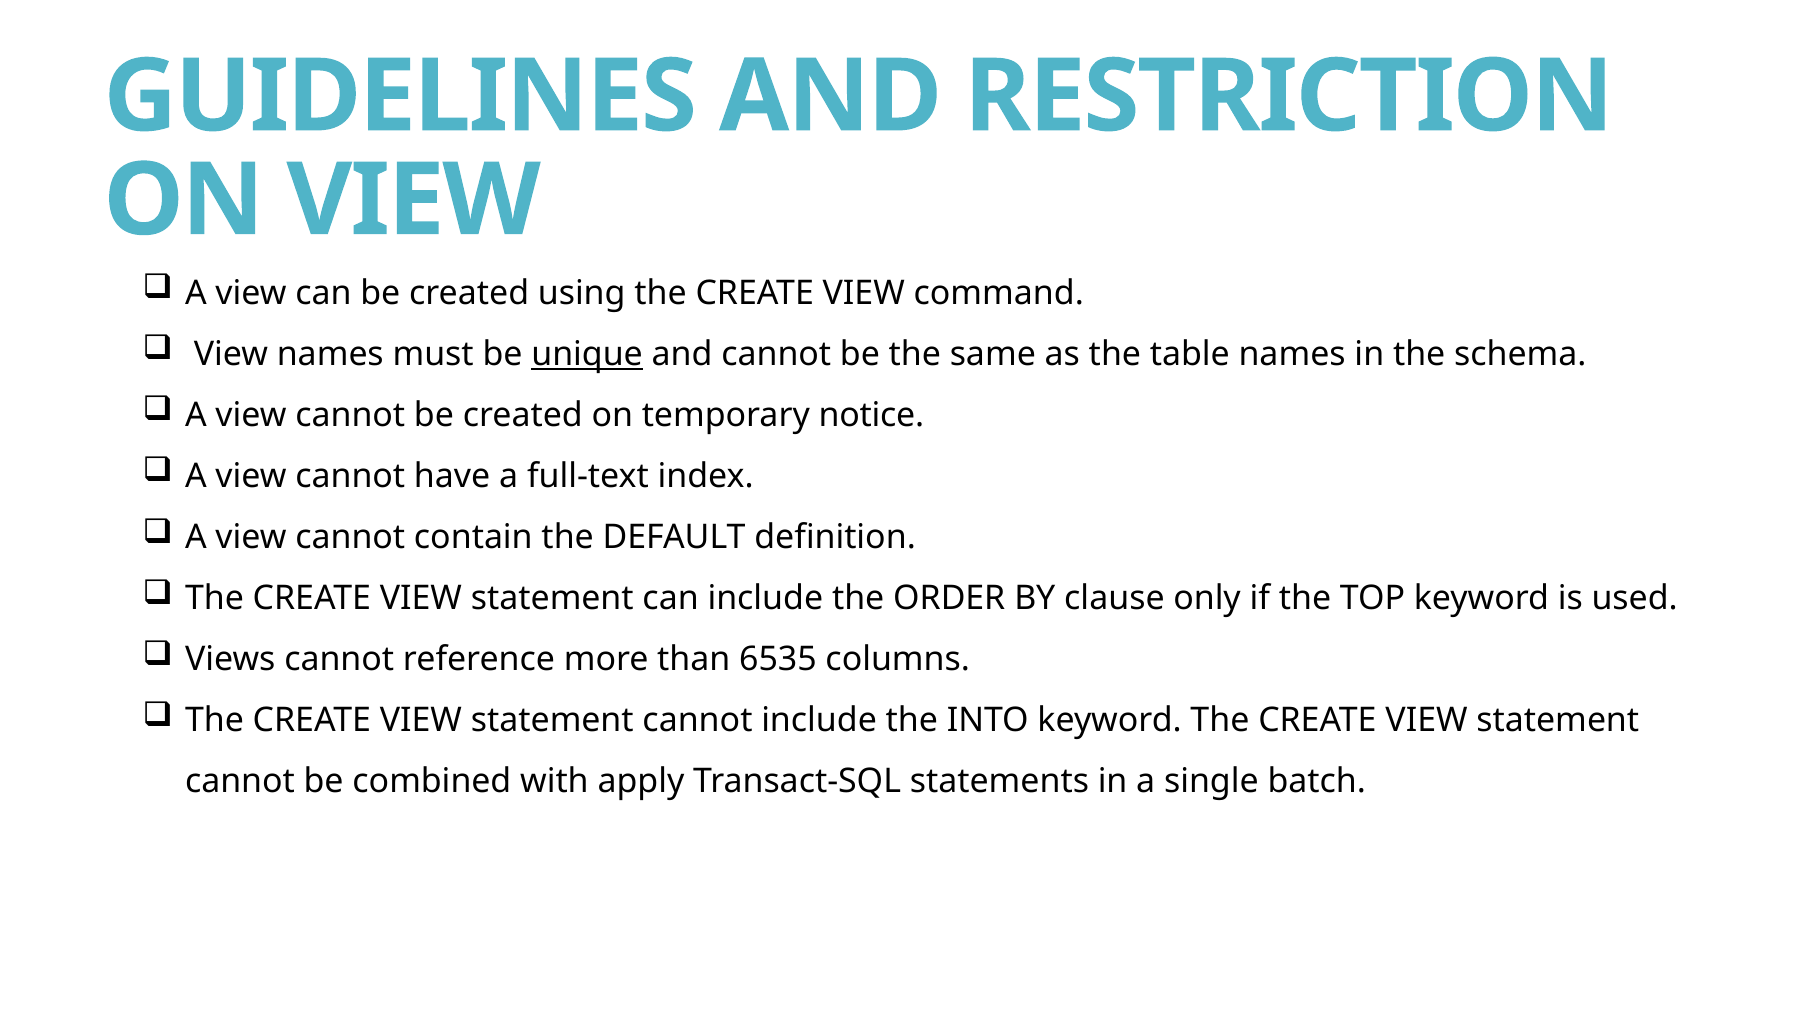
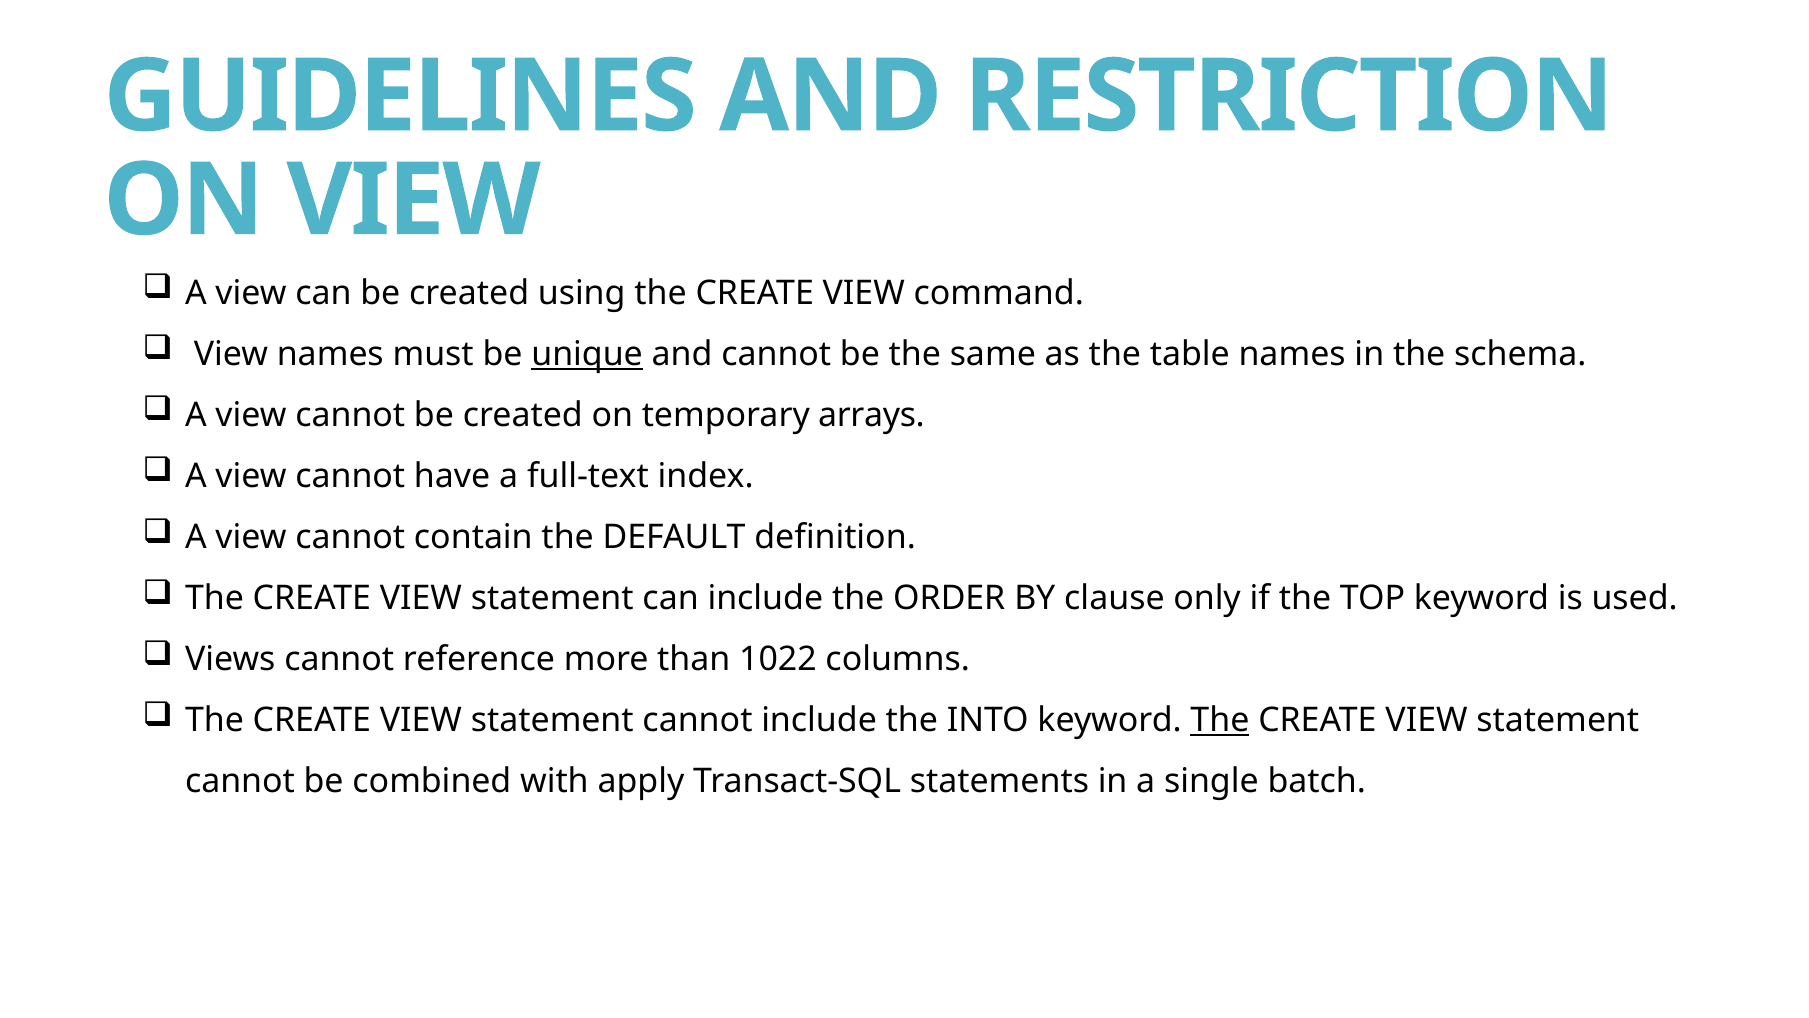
notice: notice -> arrays
6535: 6535 -> 1022
The at (1220, 720) underline: none -> present
